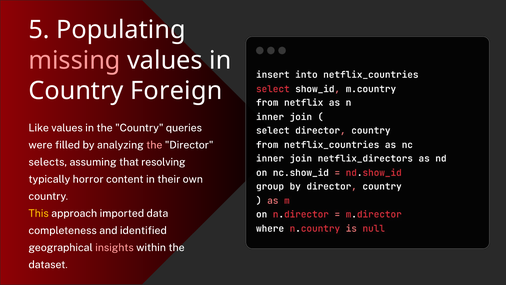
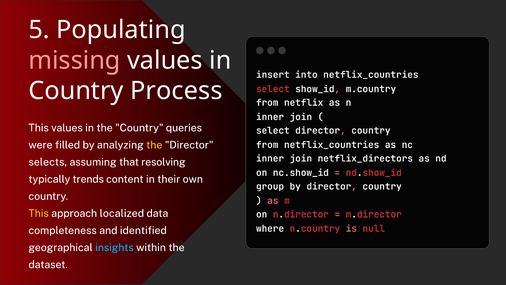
Foreign: Foreign -> Process
Like at (39, 128): Like -> This
the at (154, 145) colour: pink -> yellow
horror: horror -> trends
imported: imported -> localized
insights colour: pink -> light blue
